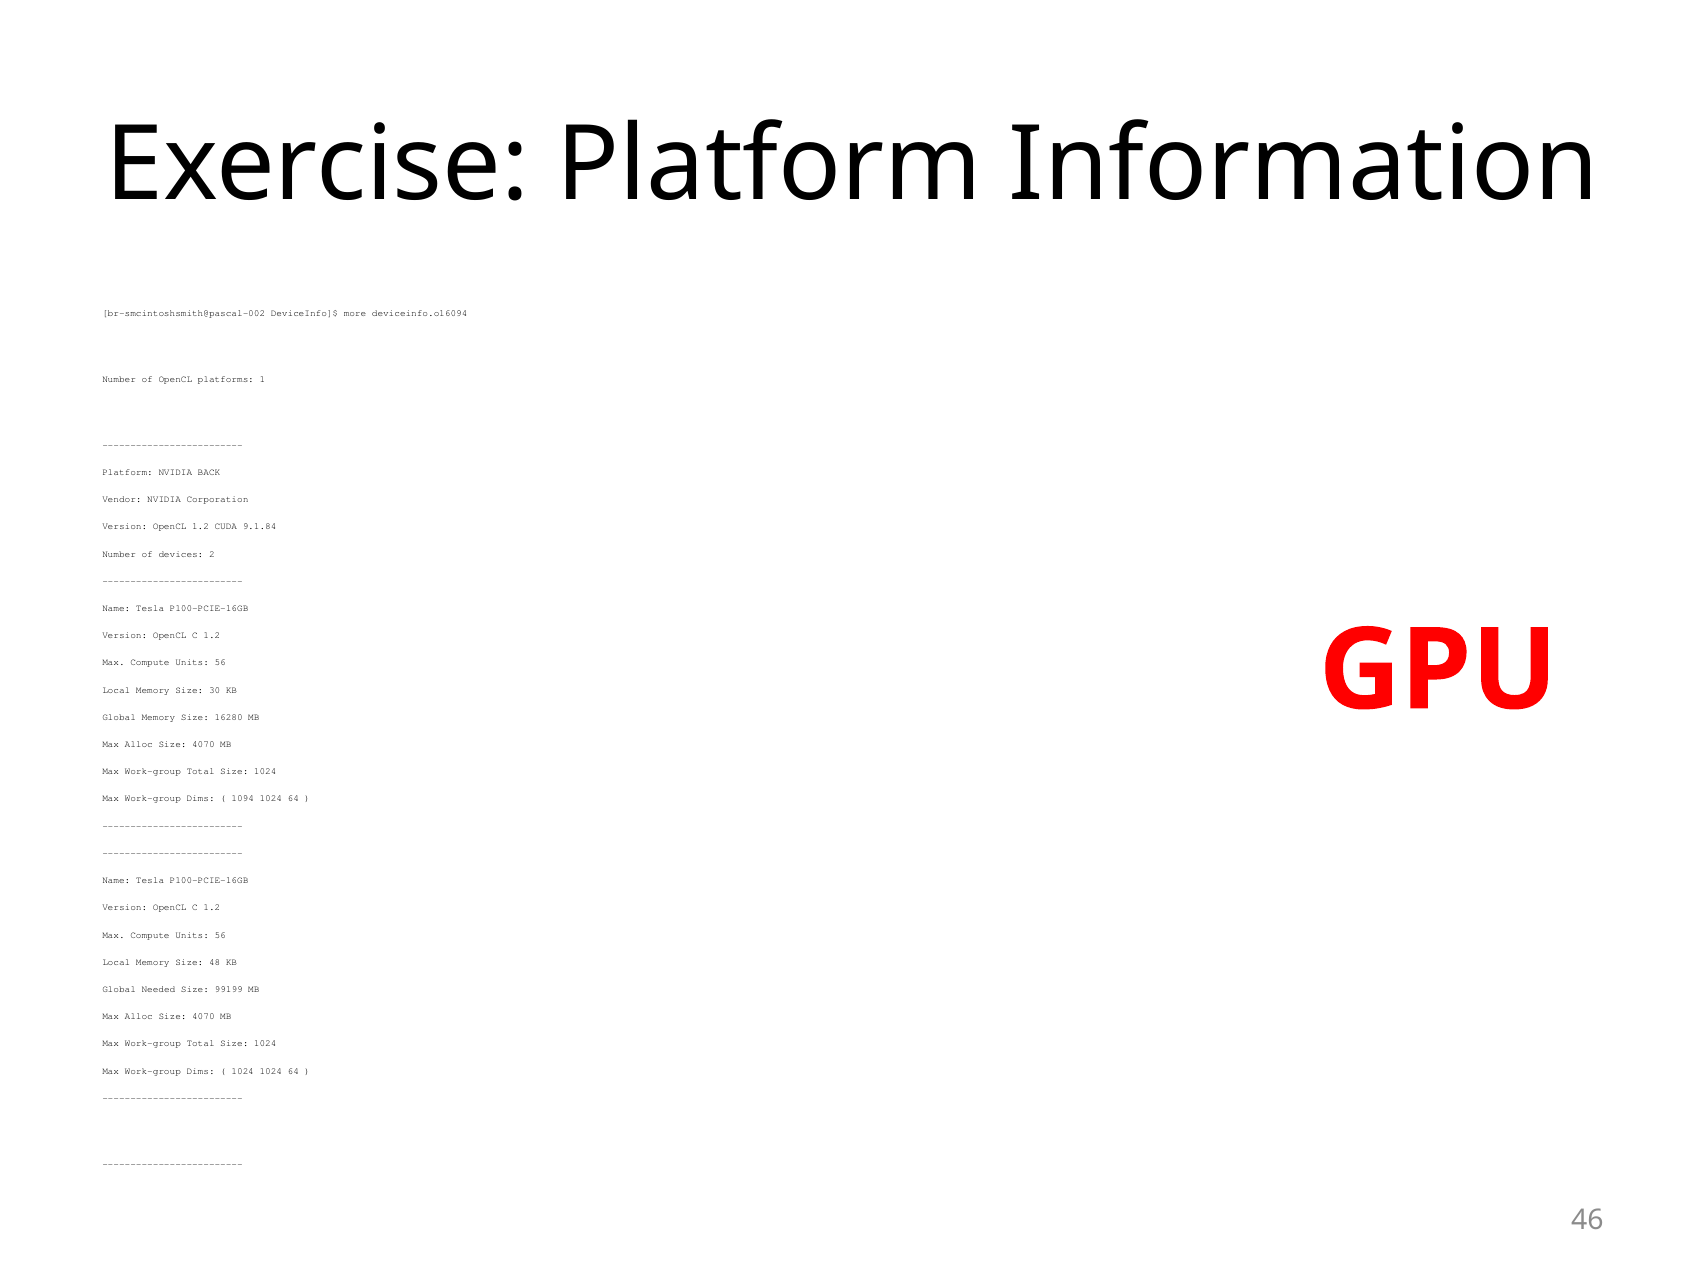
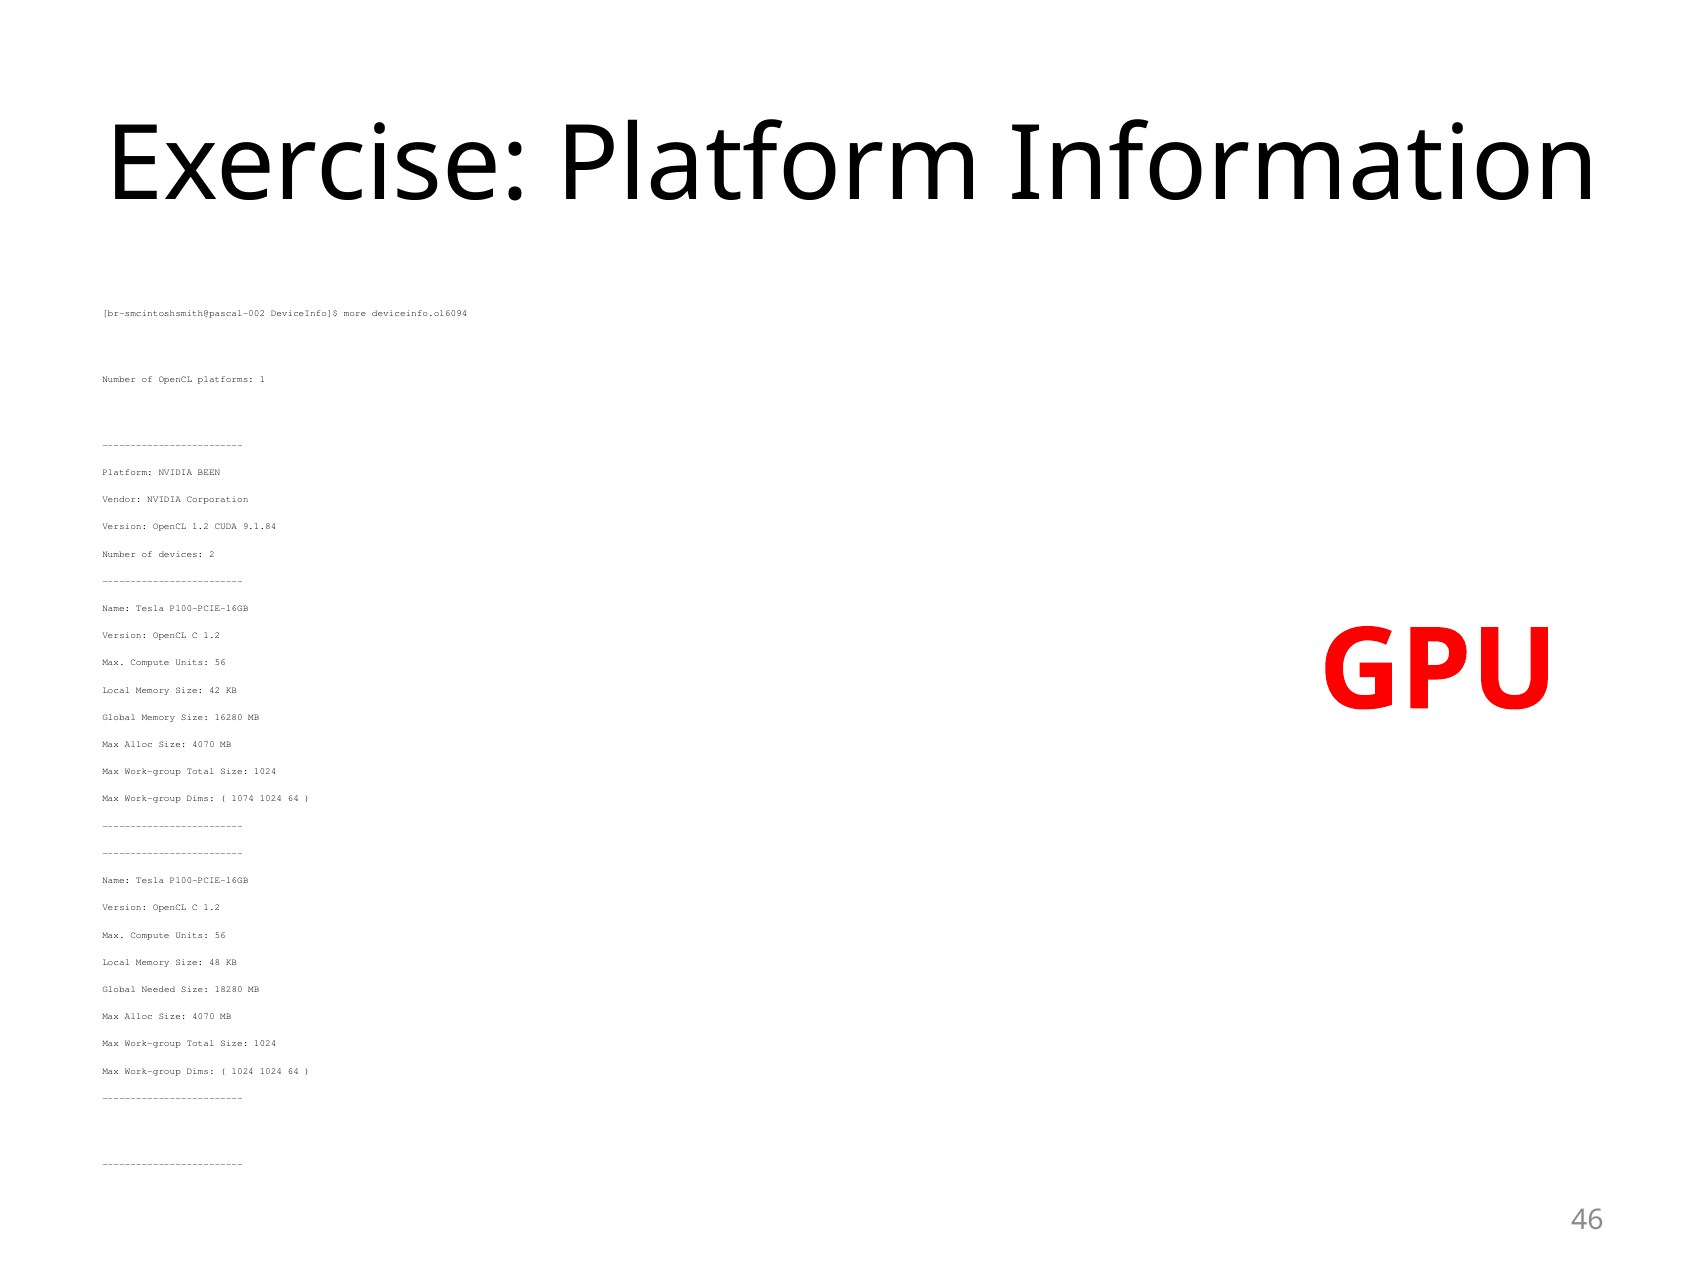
BACK: BACK -> BEEN
30: 30 -> 42
1094: 1094 -> 1074
99199: 99199 -> 18280
